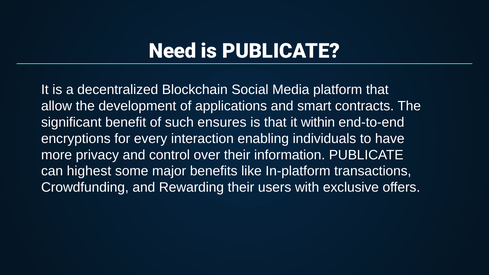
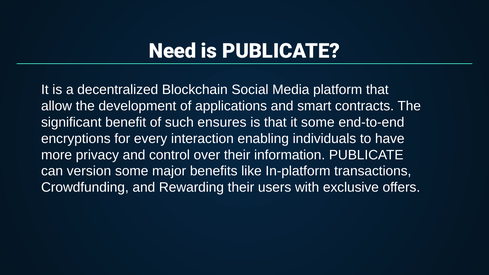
it within: within -> some
highest: highest -> version
